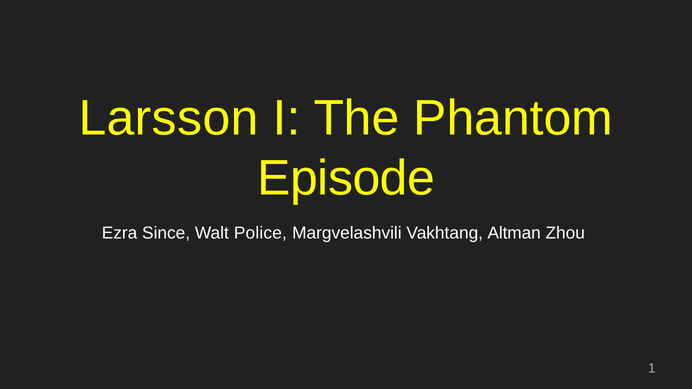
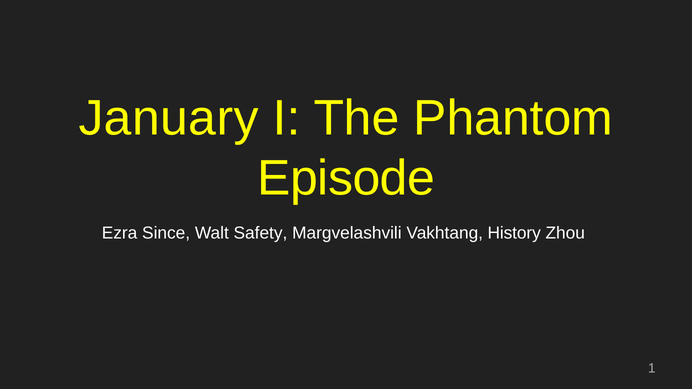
Larsson: Larsson -> January
Police: Police -> Safety
Altman: Altman -> History
